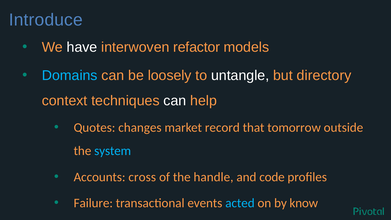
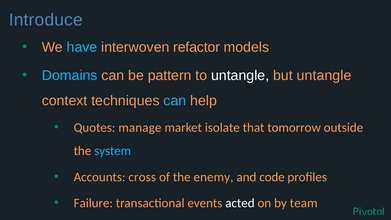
have colour: white -> light blue
loosely: loosely -> pattern
but directory: directory -> untangle
can at (175, 101) colour: white -> light blue
changes: changes -> manage
record: record -> isolate
handle: handle -> enemy
acted colour: light blue -> white
know: know -> team
